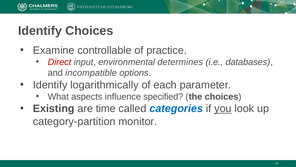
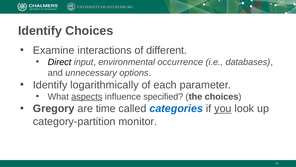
controllable: controllable -> interactions
practice: practice -> different
Direct colour: red -> black
determines: determines -> occurrence
incompatible: incompatible -> unnecessary
aspects underline: none -> present
Existing: Existing -> Gregory
